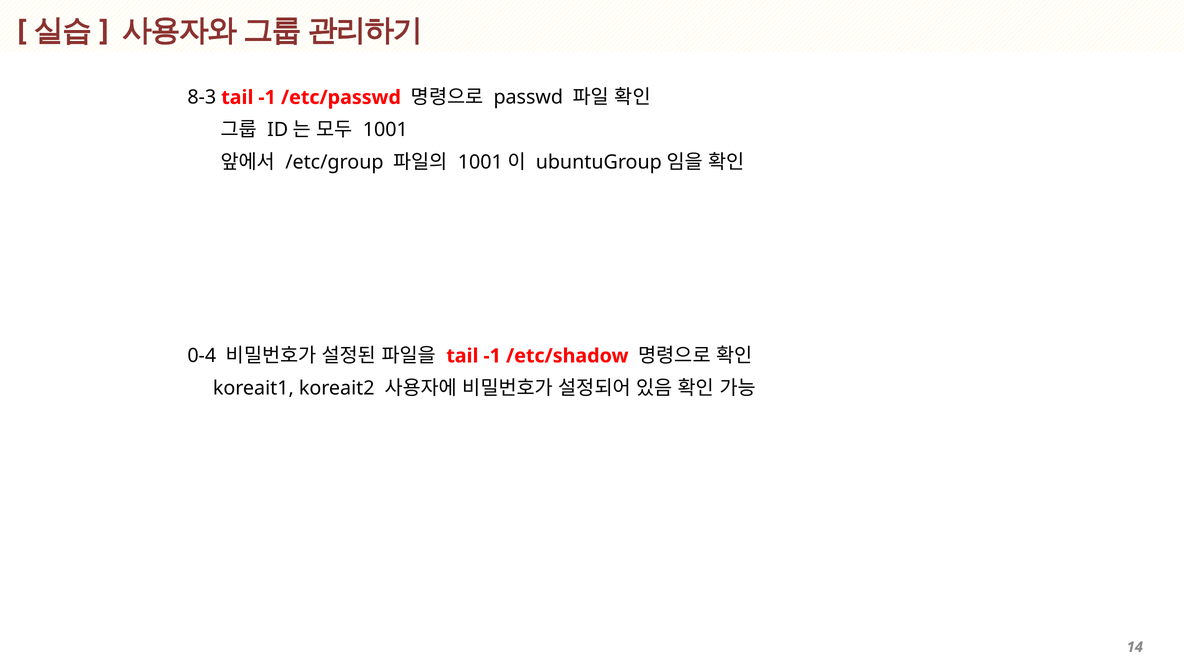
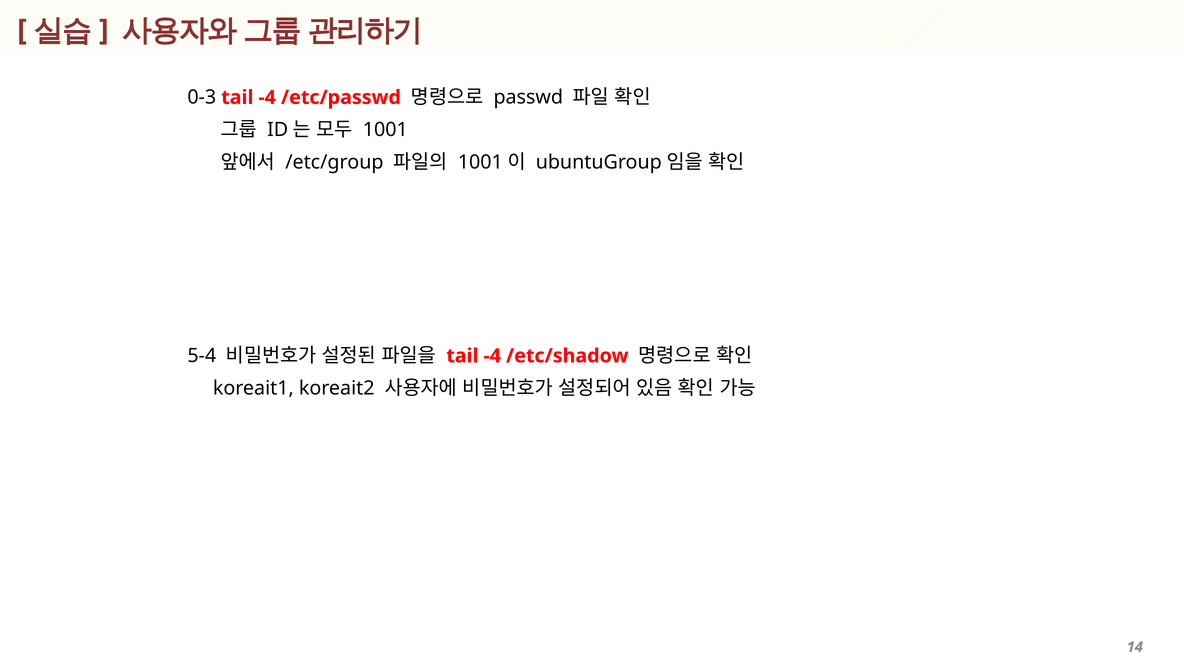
8-3: 8-3 -> 0-3
-1 at (267, 97): -1 -> -4
0-4: 0-4 -> 5-4
-1 at (492, 356): -1 -> -4
